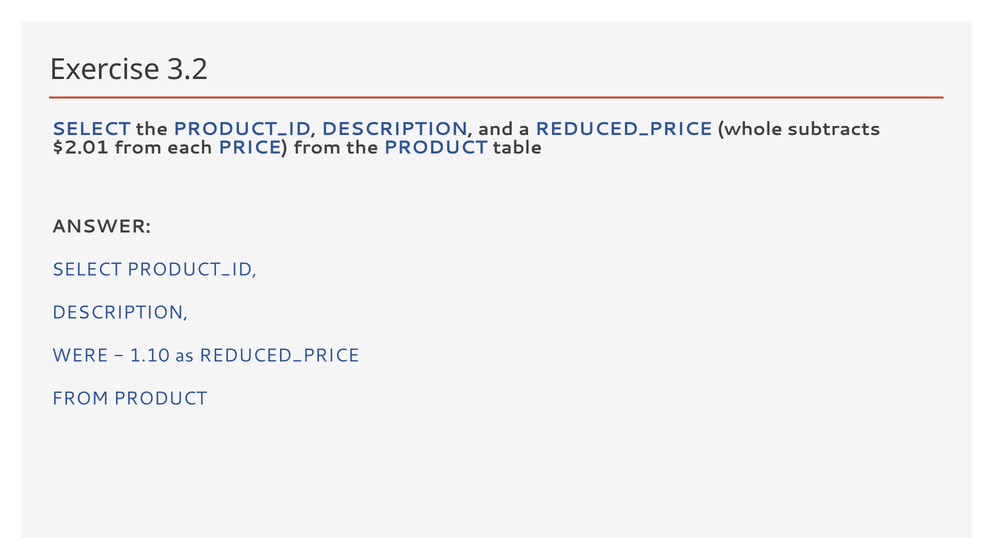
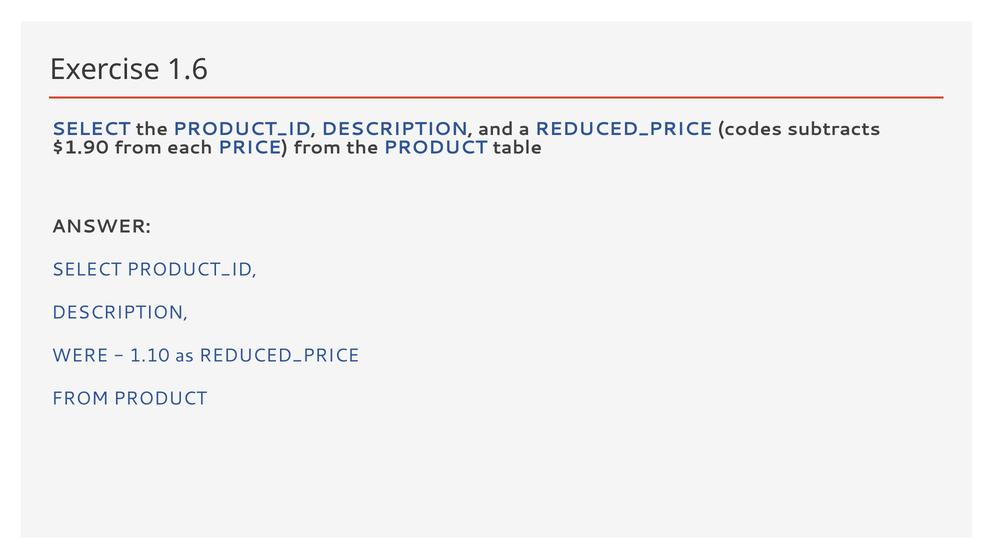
3.2: 3.2 -> 1.6
whole: whole -> codes
$2.01: $2.01 -> $1.90
